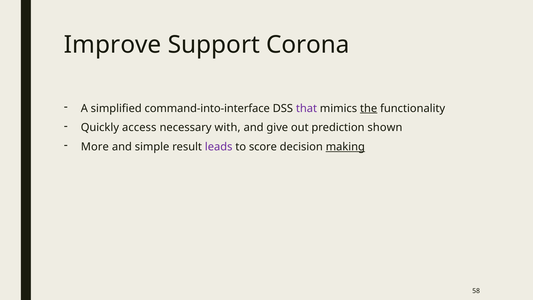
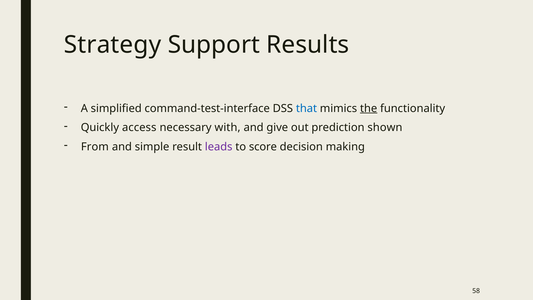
Improve: Improve -> Strategy
Corona: Corona -> Results
command-into-interface: command-into-interface -> command-test-interface
that colour: purple -> blue
More: More -> From
making underline: present -> none
